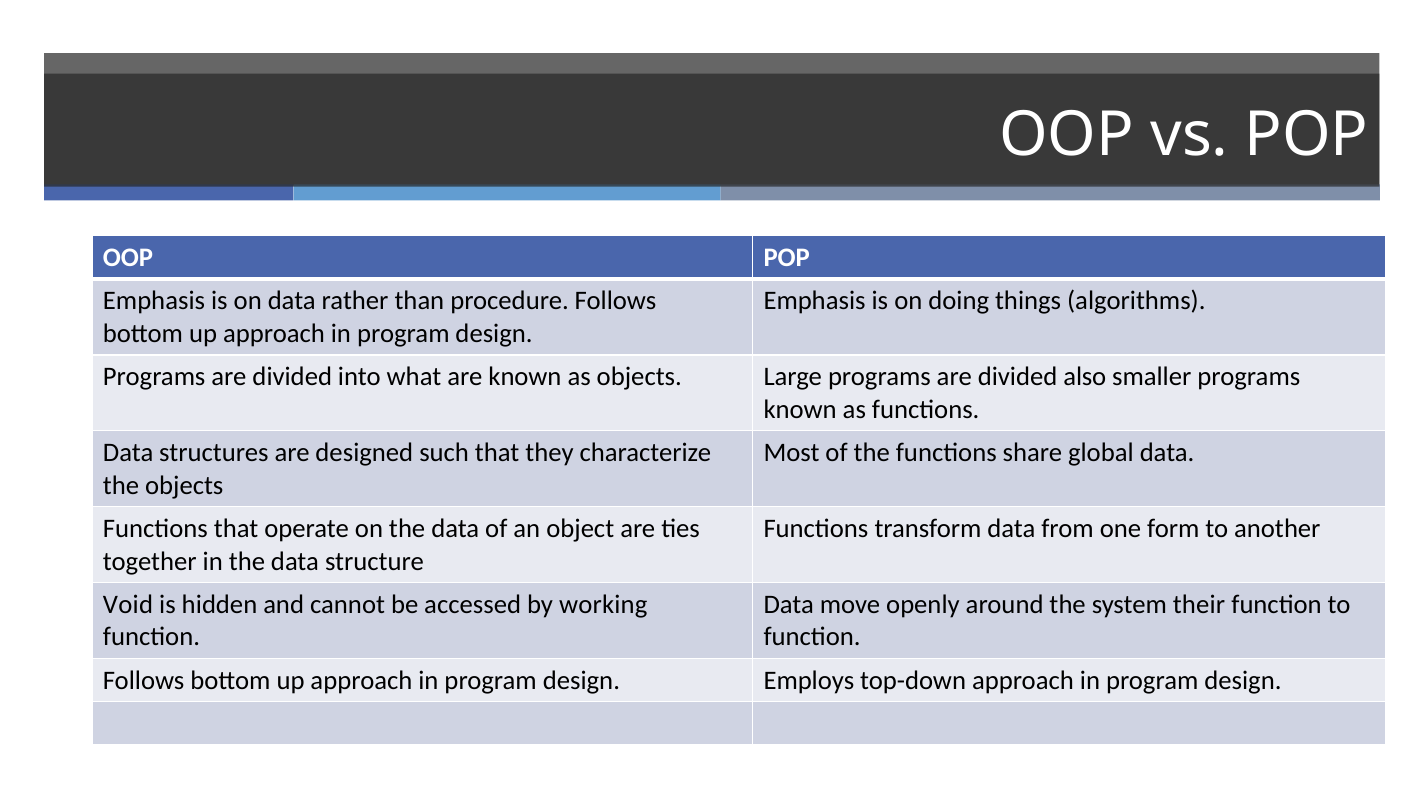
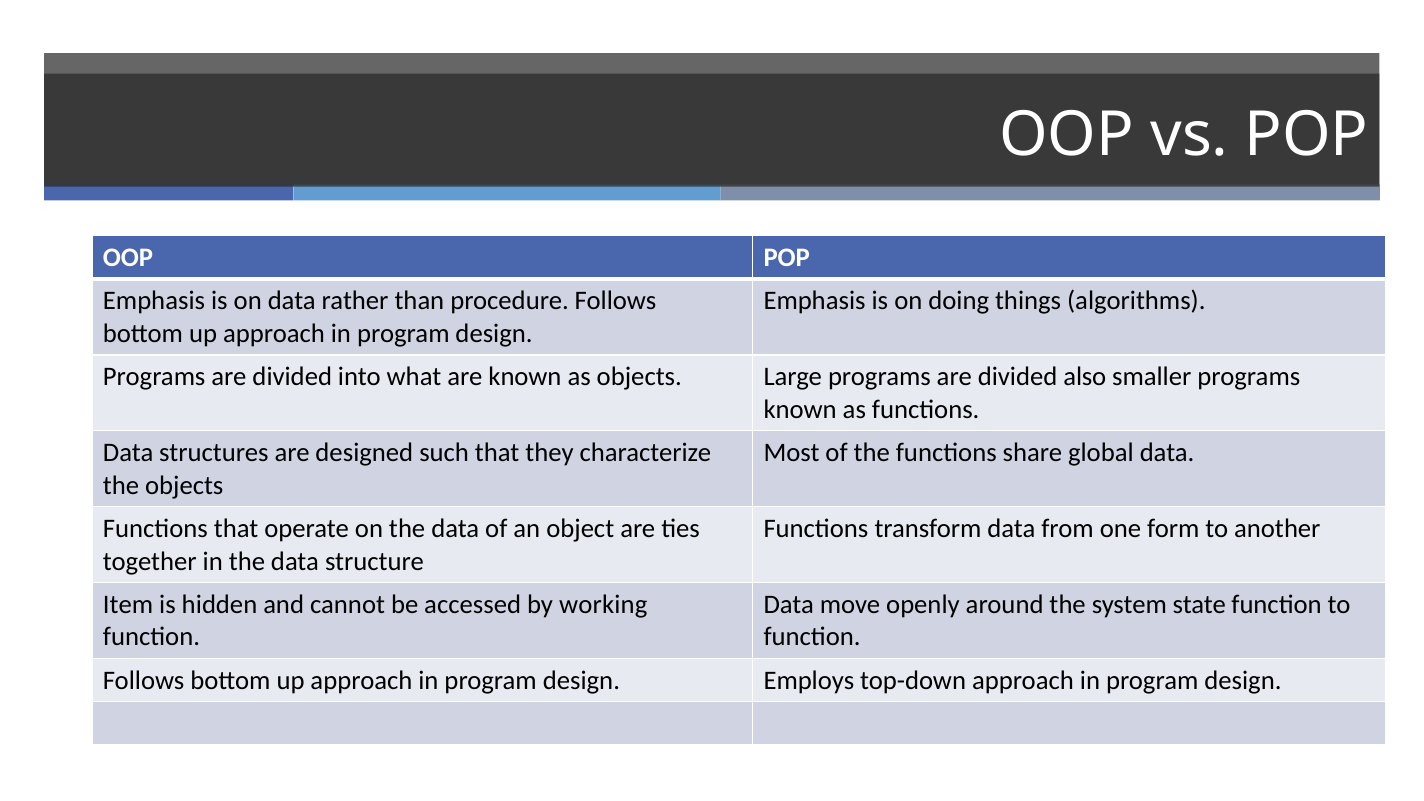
Void: Void -> Item
their: their -> state
